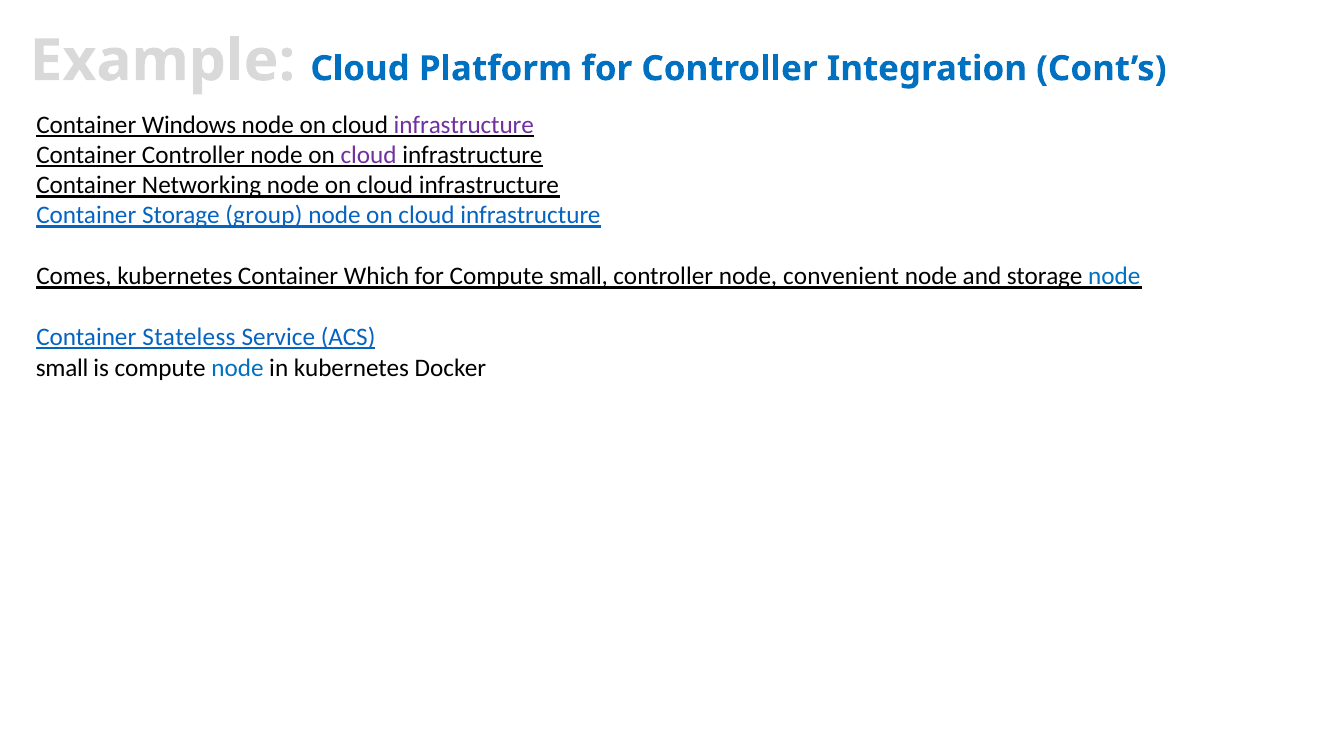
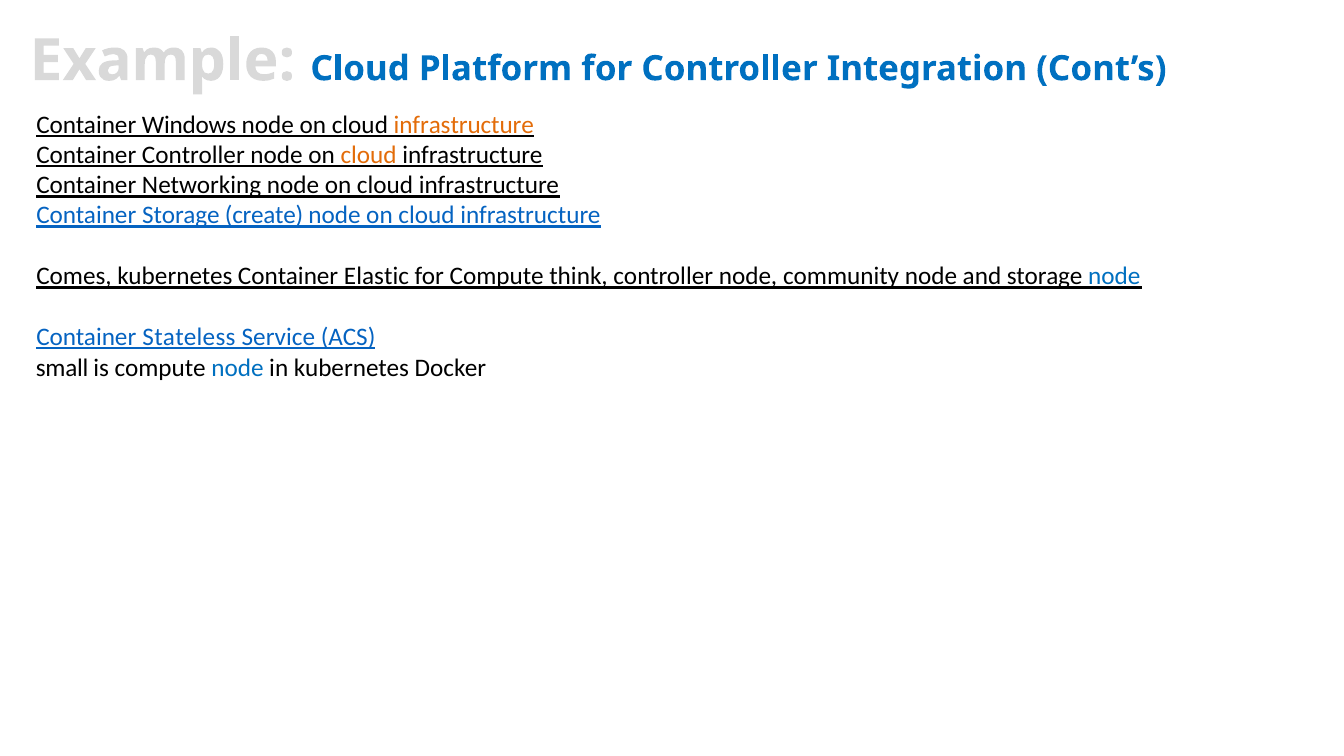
infrastructure at (464, 125) colour: purple -> orange
cloud at (369, 155) colour: purple -> orange
group: group -> create
Which: Which -> Elastic
Compute small: small -> think
convenient: convenient -> community
